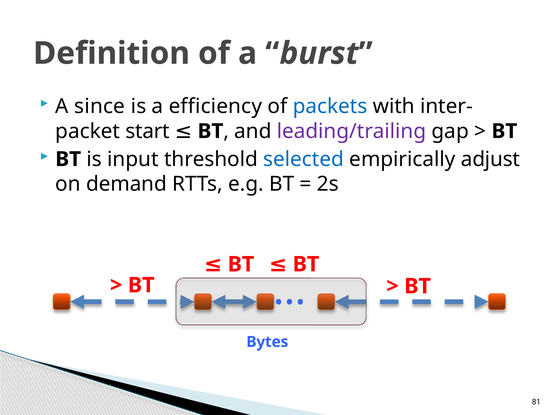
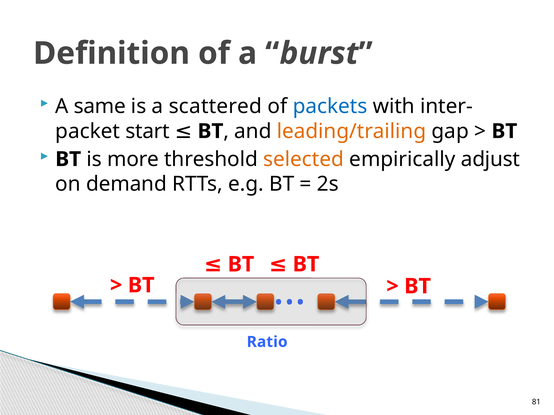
since: since -> same
efficiency: efficiency -> scattered
leading/trailing colour: purple -> orange
input: input -> more
selected colour: blue -> orange
Bytes: Bytes -> Ratio
